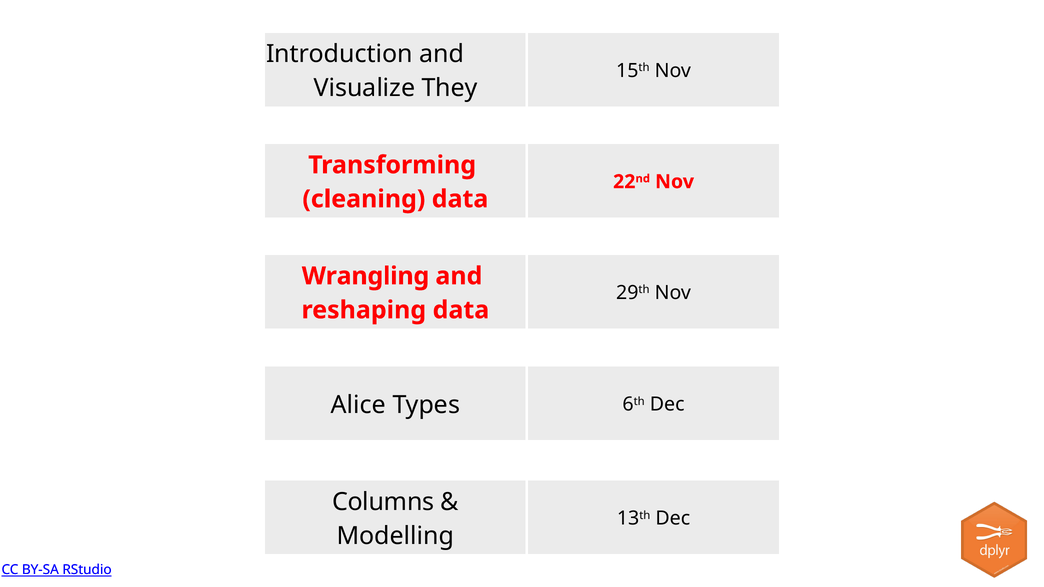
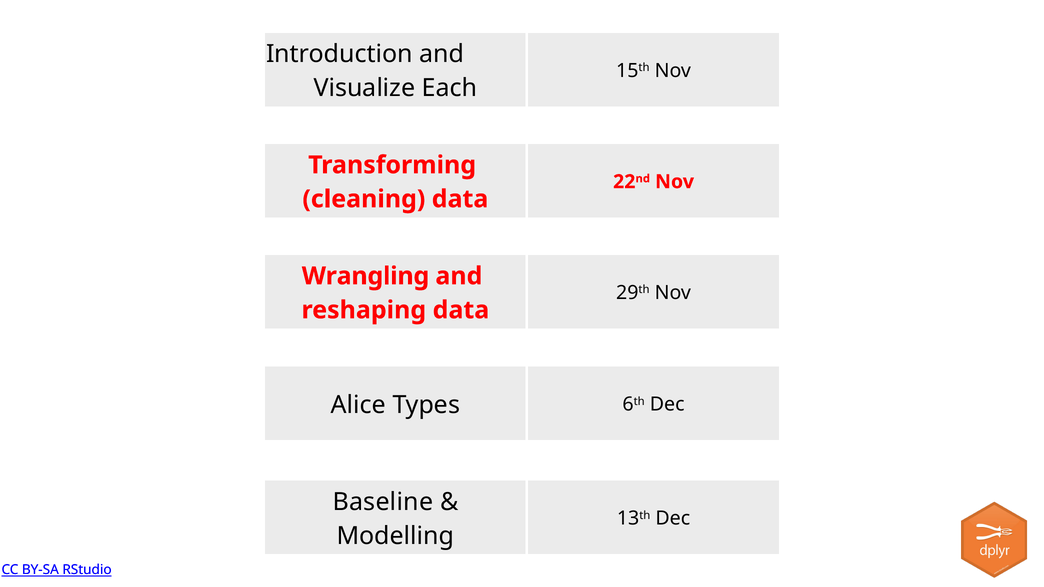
They: They -> Each
Columns: Columns -> Baseline
